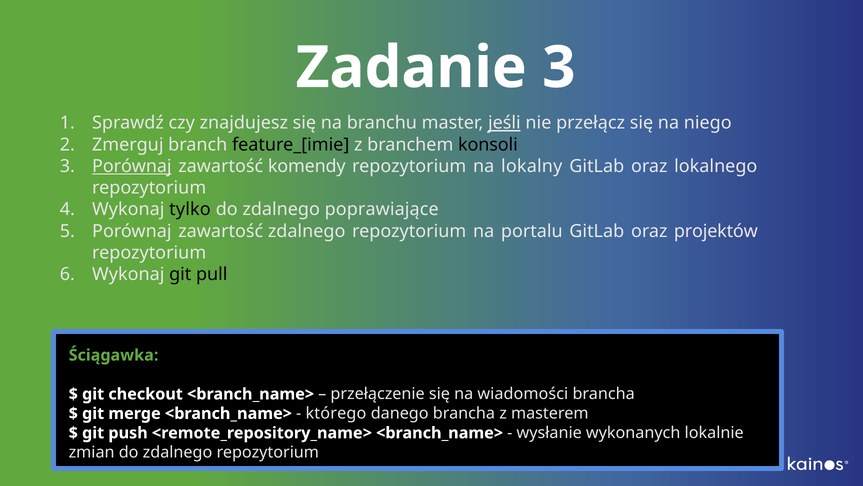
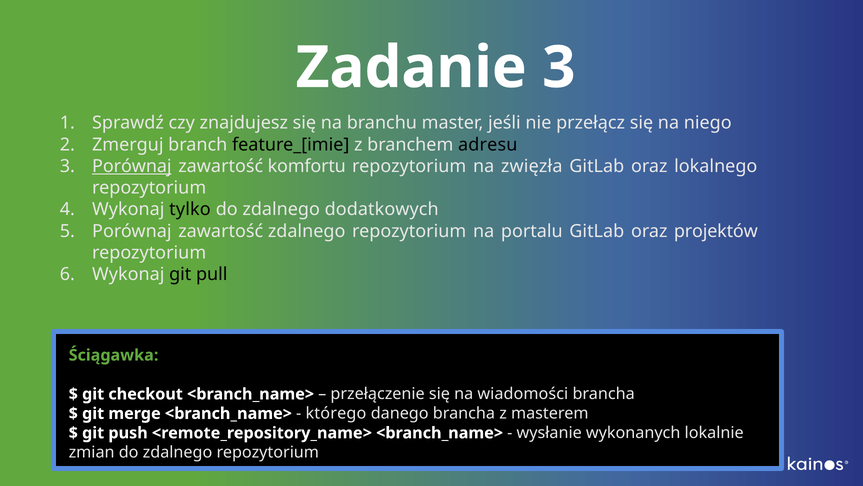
jeśli underline: present -> none
konsoli: konsoli -> adresu
komendy: komendy -> komfortu
lokalny: lokalny -> zwięzła
poprawiające: poprawiające -> dodatkowych
